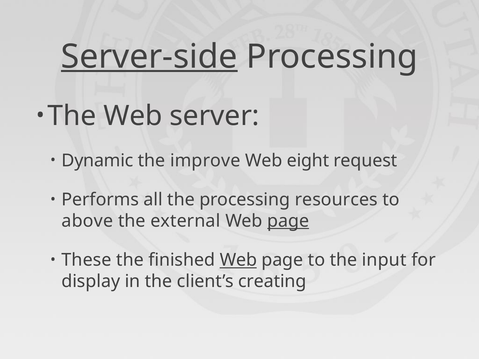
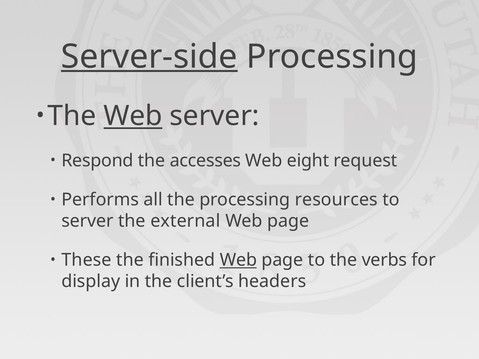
Web at (133, 116) underline: none -> present
Dynamic: Dynamic -> Respond
improve: improve -> accesses
above at (87, 221): above -> server
page at (288, 221) underline: present -> none
input: input -> verbs
creating: creating -> headers
